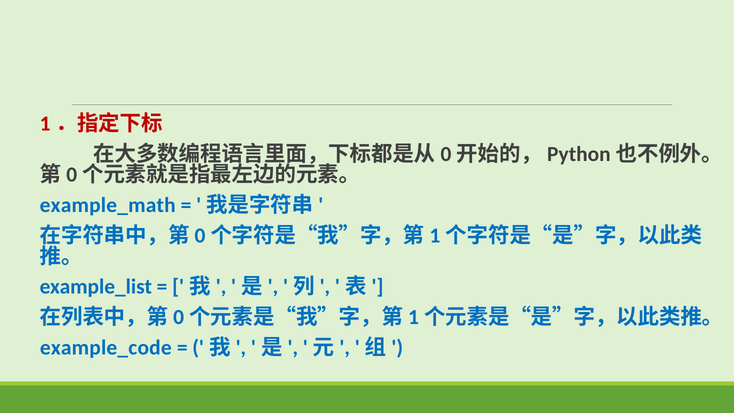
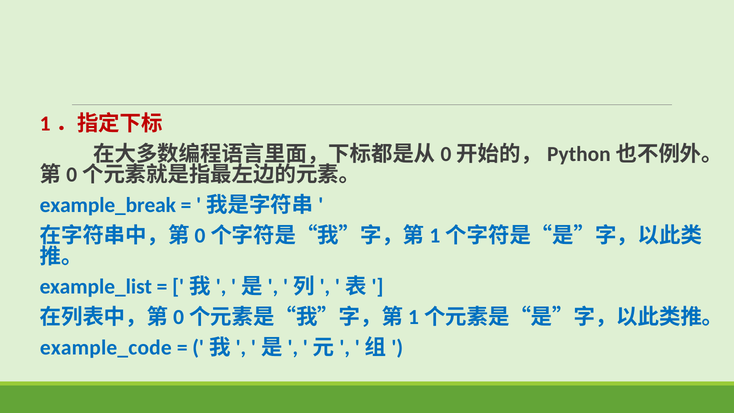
example_math: example_math -> example_break
